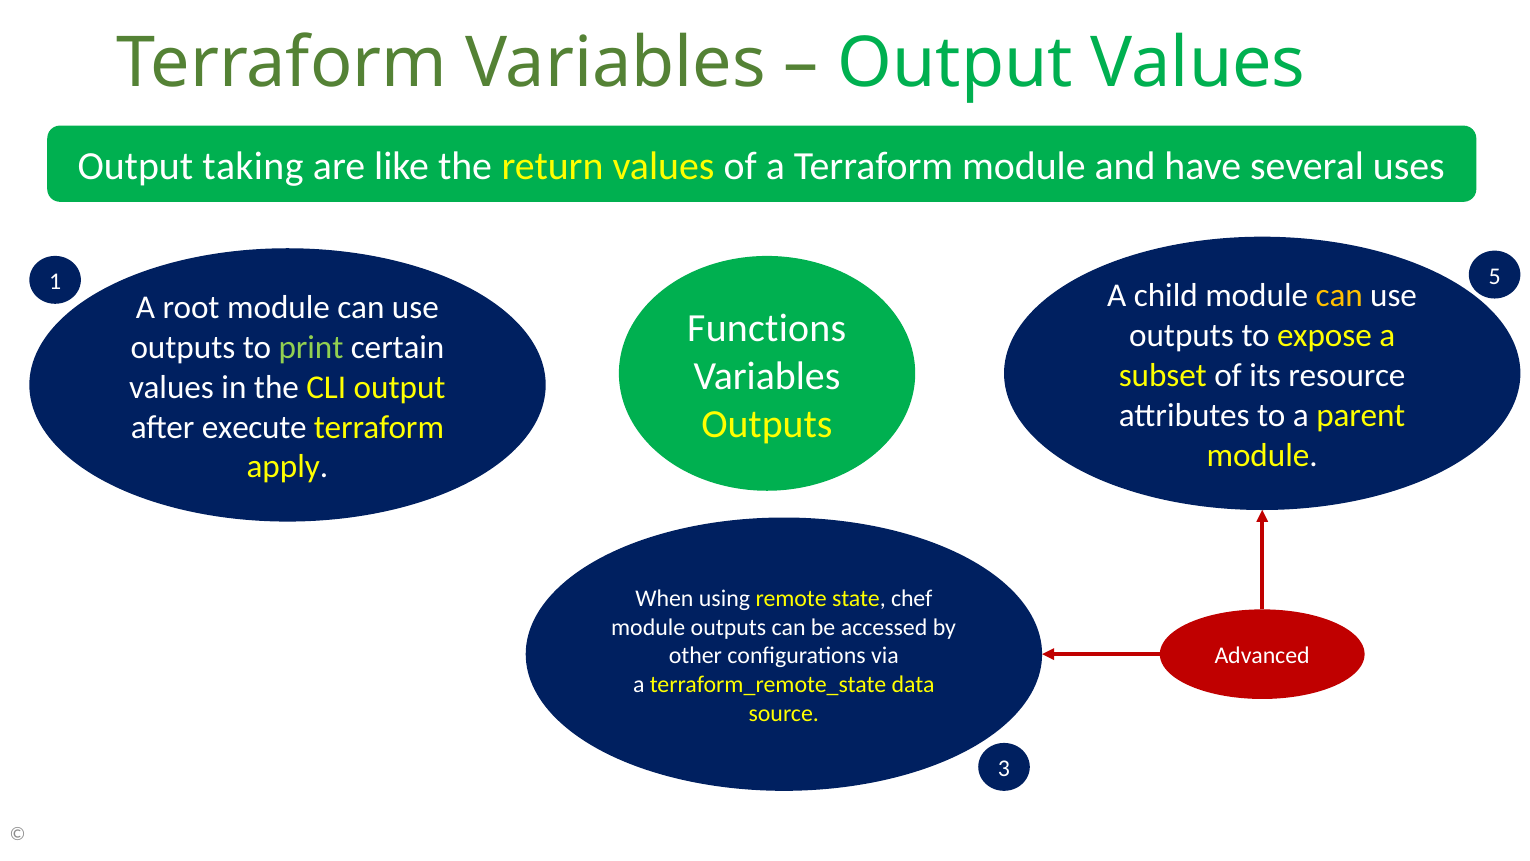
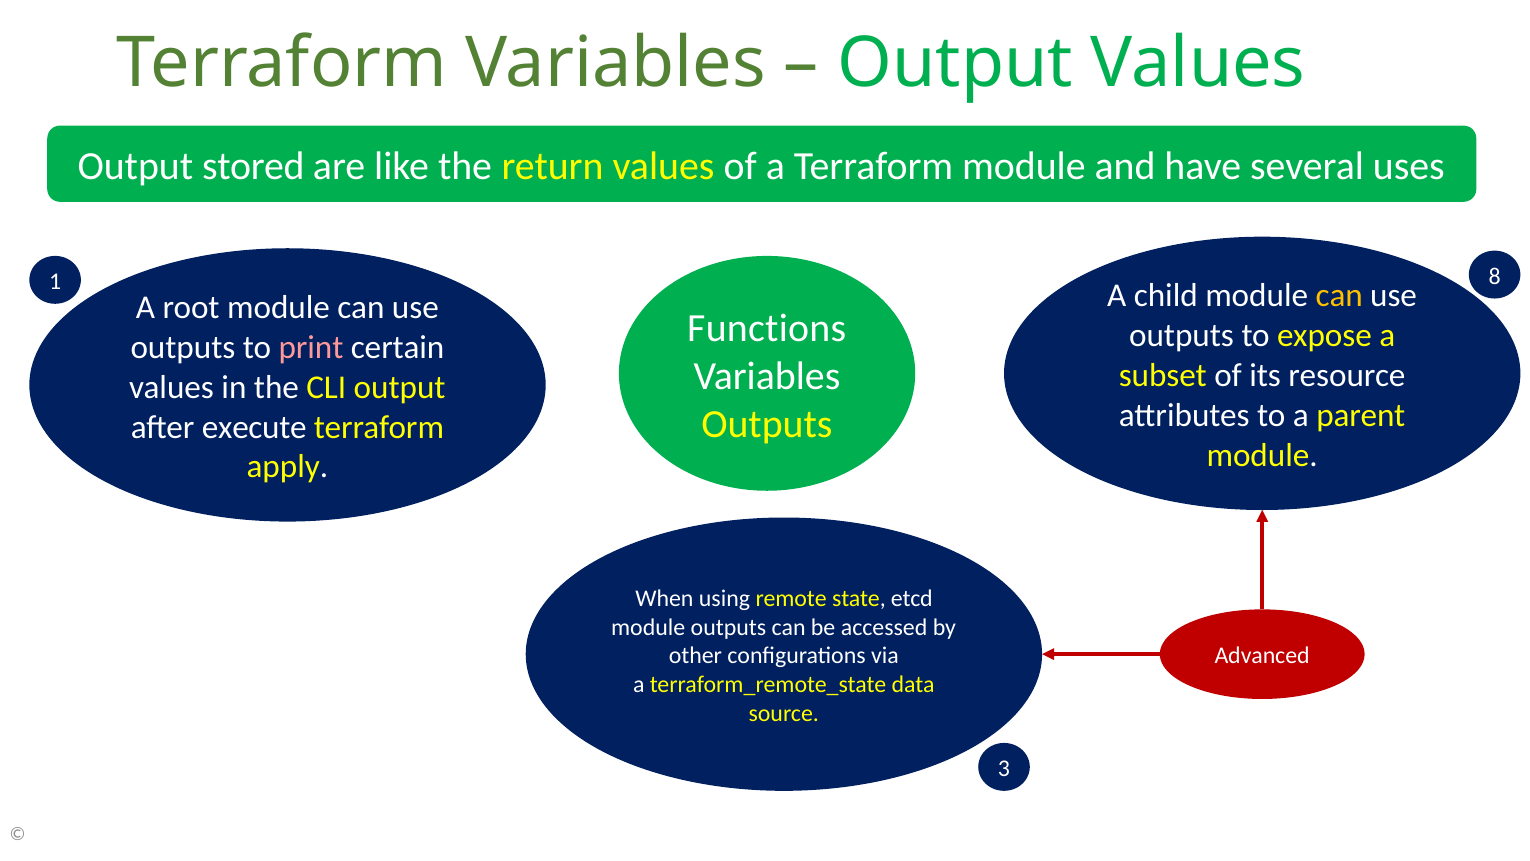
taking: taking -> stored
5: 5 -> 8
print colour: light green -> pink
chef: chef -> etcd
